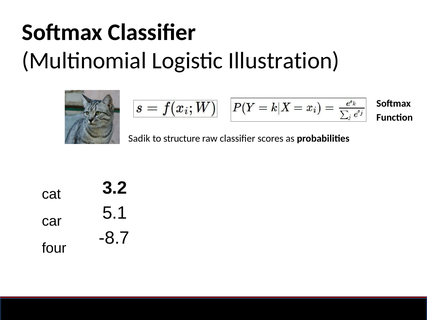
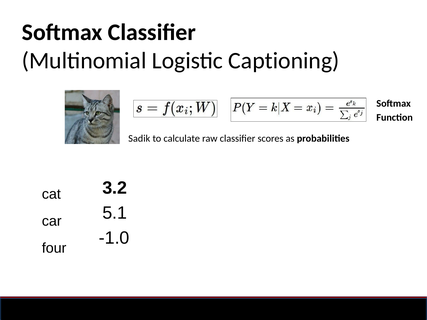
Illustration: Illustration -> Captioning
structure: structure -> calculate
-8.7: -8.7 -> -1.0
